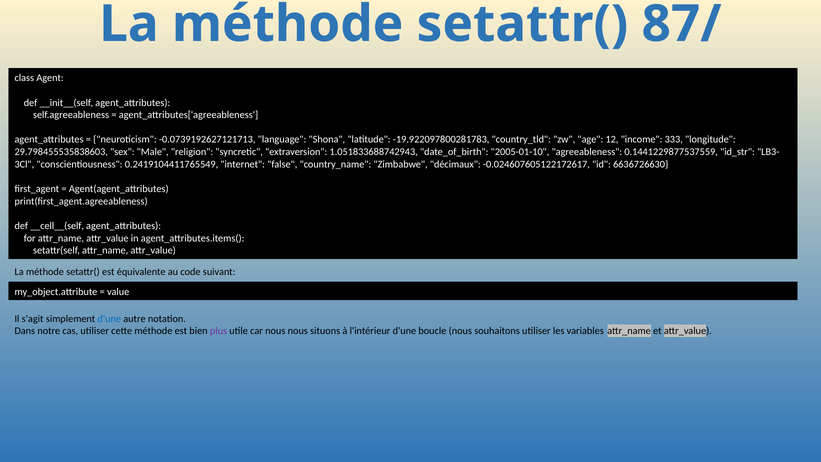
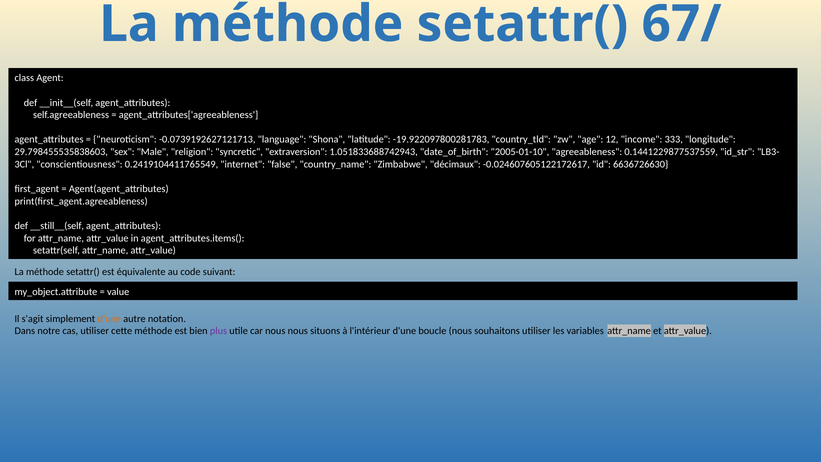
87/: 87/ -> 67/
__cell__(self: __cell__(self -> __still__(self
d'une at (109, 319) colour: blue -> orange
